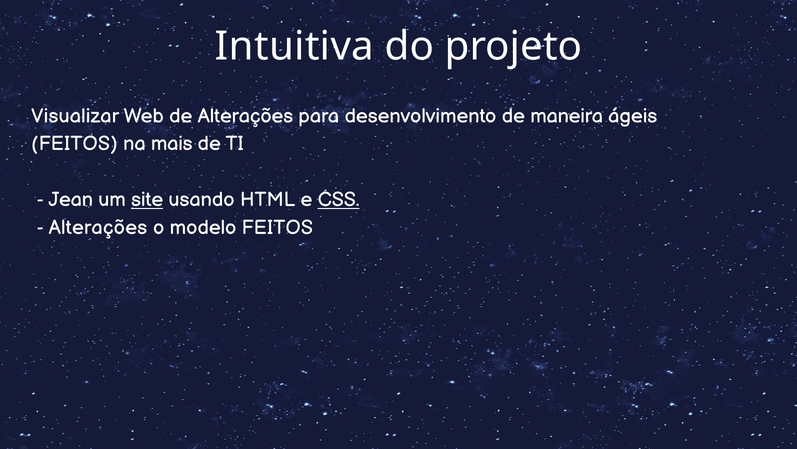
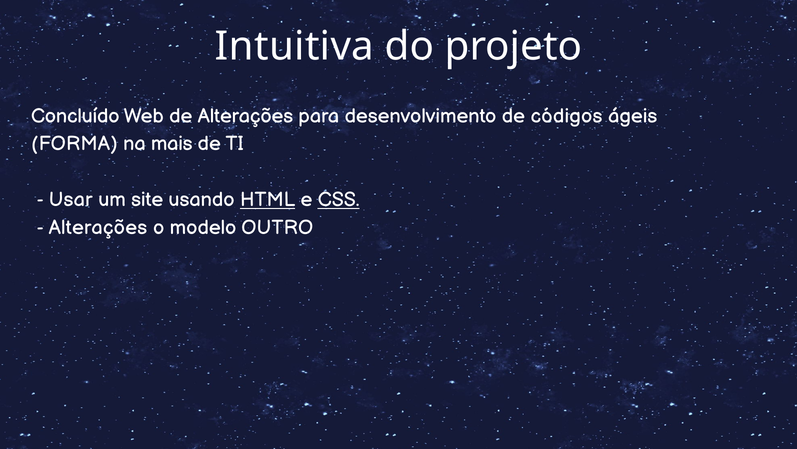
Visualizar: Visualizar -> Concluído
maneira: maneira -> códigos
FEITOS at (74, 144): FEITOS -> FORMA
Jean: Jean -> Usar
site underline: present -> none
HTML underline: none -> present
modelo FEITOS: FEITOS -> OUTRO
